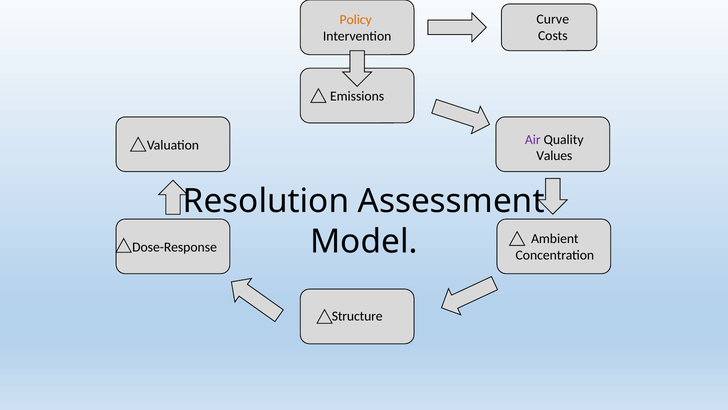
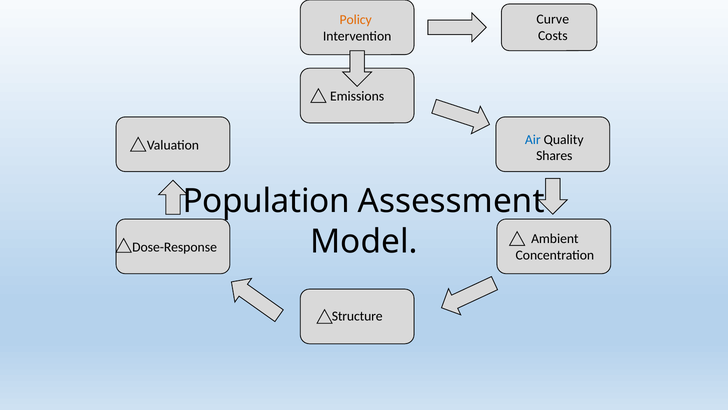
Air colour: purple -> blue
Values: Values -> Shares
Resolution: Resolution -> Population
